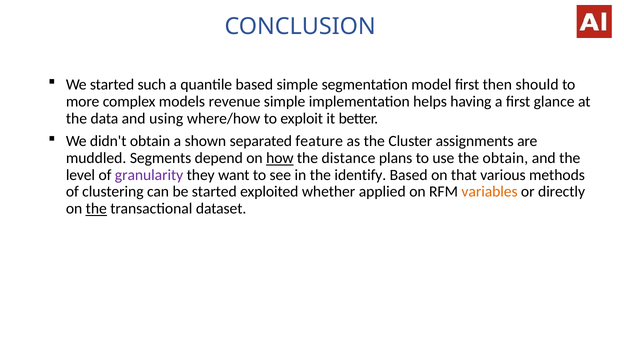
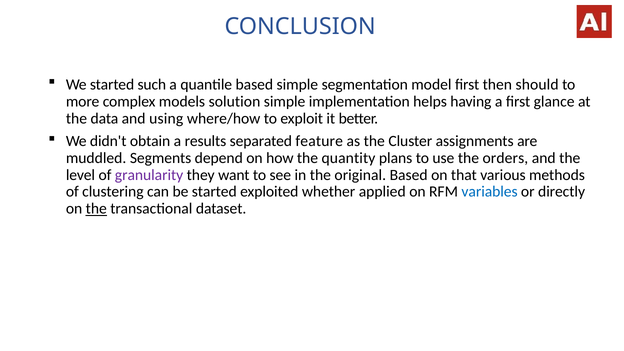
revenue: revenue -> solution
shown: shown -> results
how underline: present -> none
distance: distance -> quantity
the obtain: obtain -> orders
identify: identify -> original
variables colour: orange -> blue
